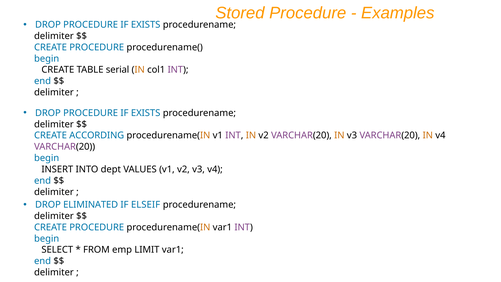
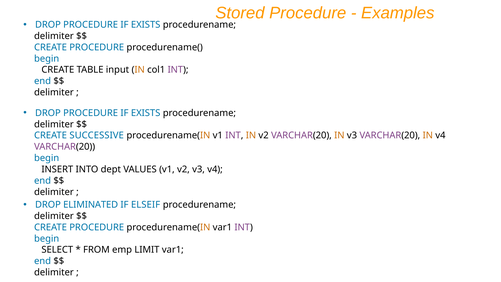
serial: serial -> input
ACCORDING: ACCORDING -> SUCCESSIVE
